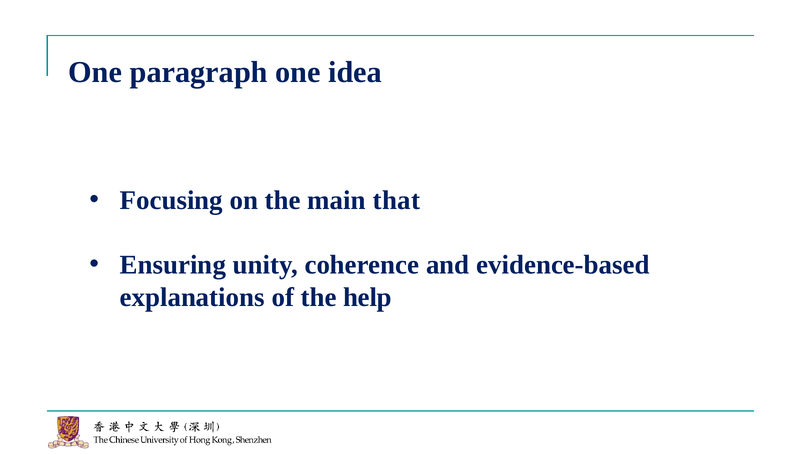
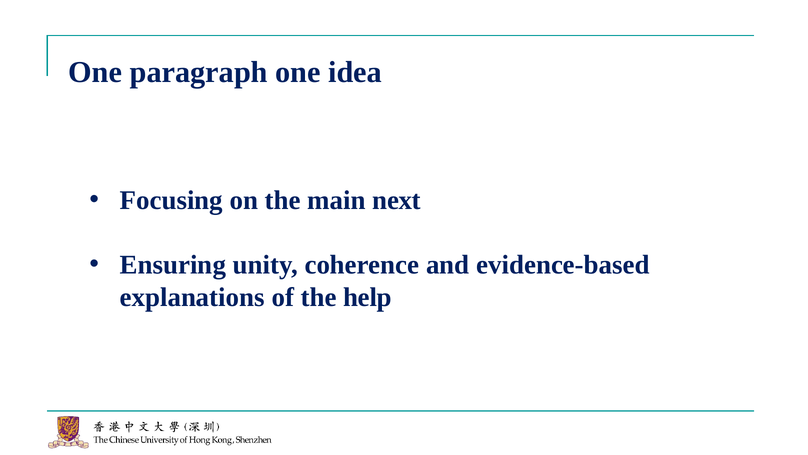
that: that -> next
